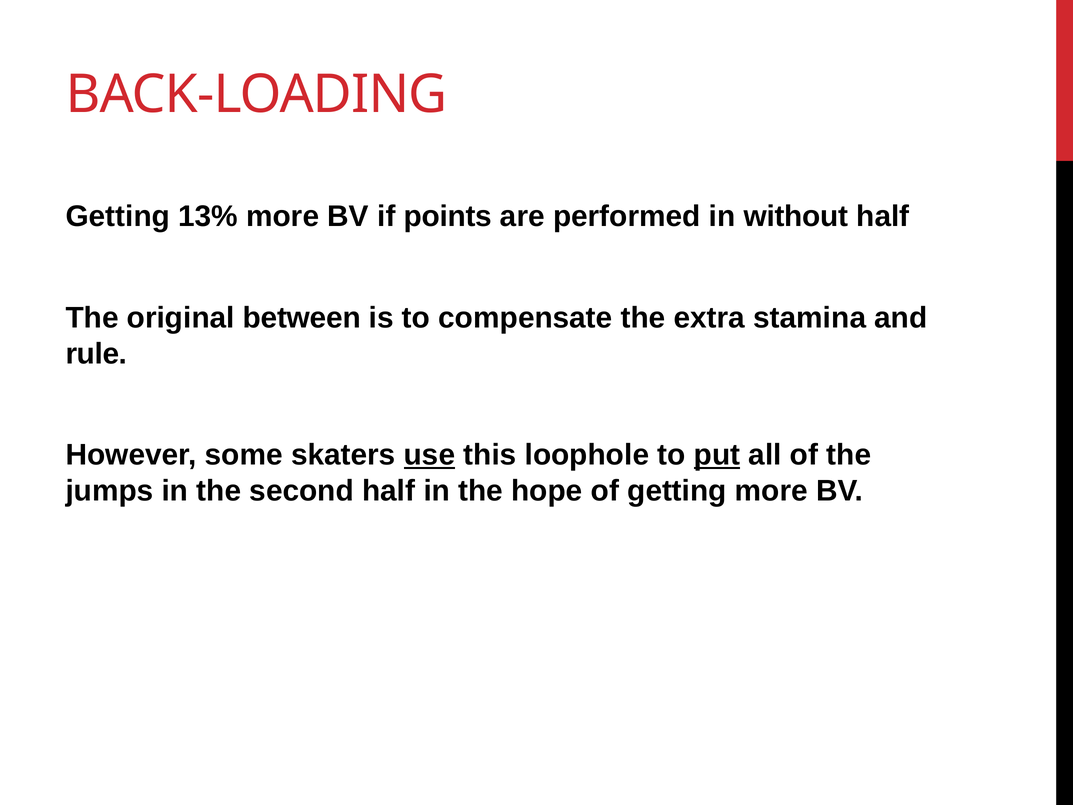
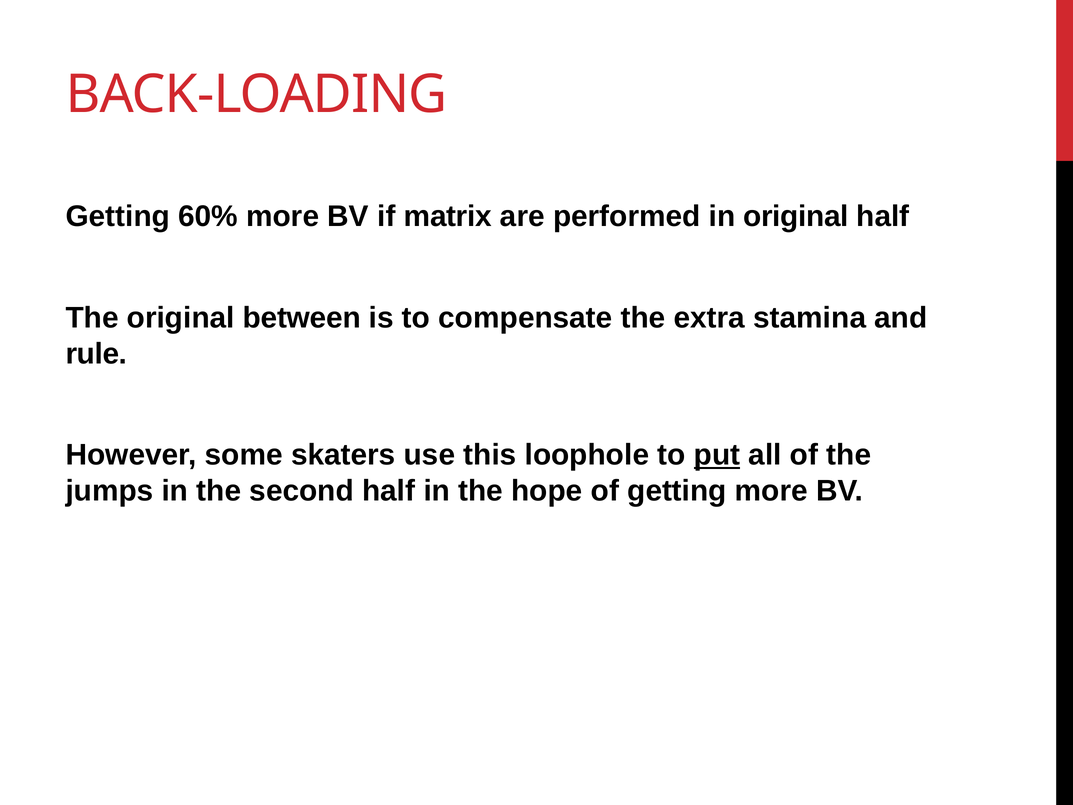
13%: 13% -> 60%
points: points -> matrix
in without: without -> original
use underline: present -> none
